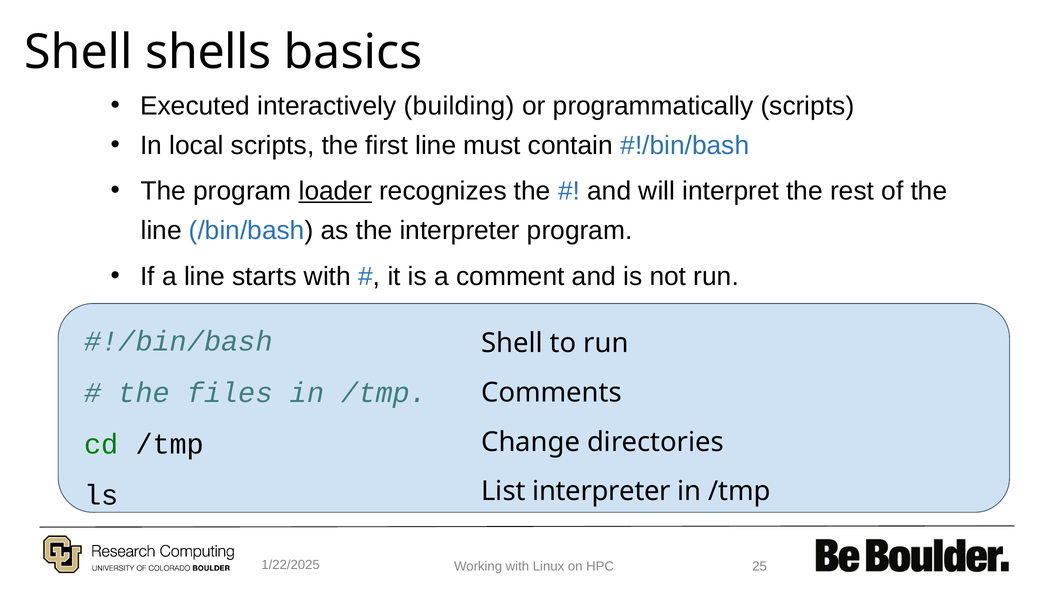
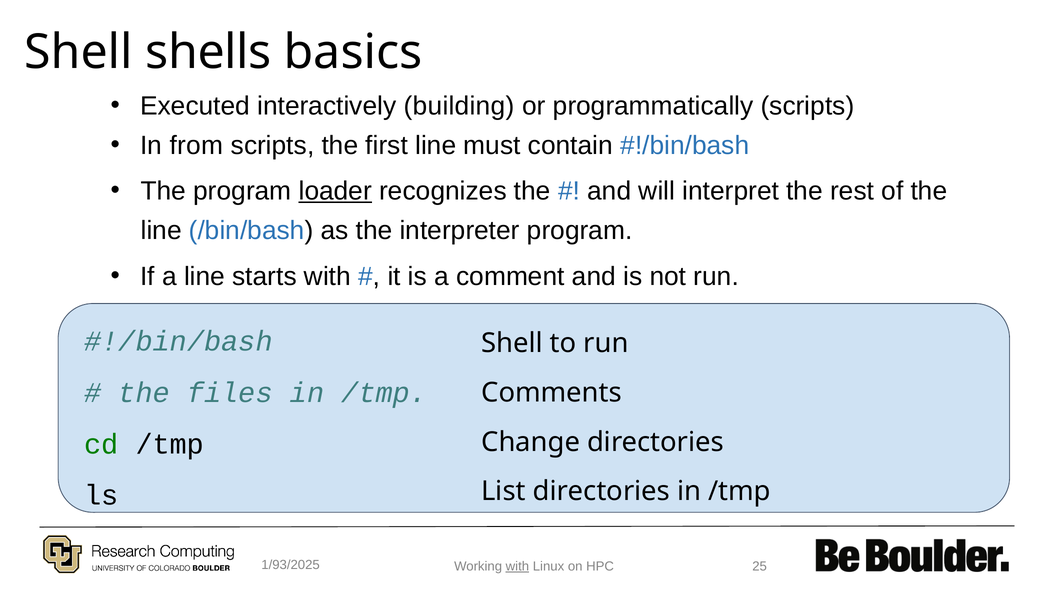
local: local -> from
List interpreter: interpreter -> directories
1/22/2025: 1/22/2025 -> 1/93/2025
with at (517, 566) underline: none -> present
